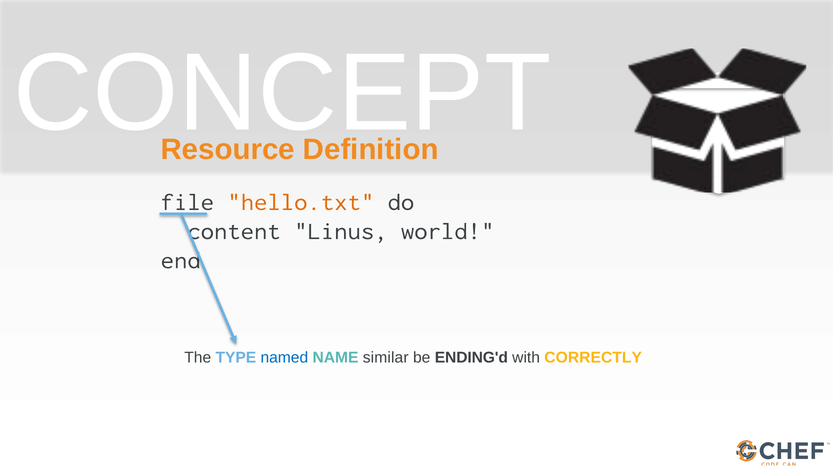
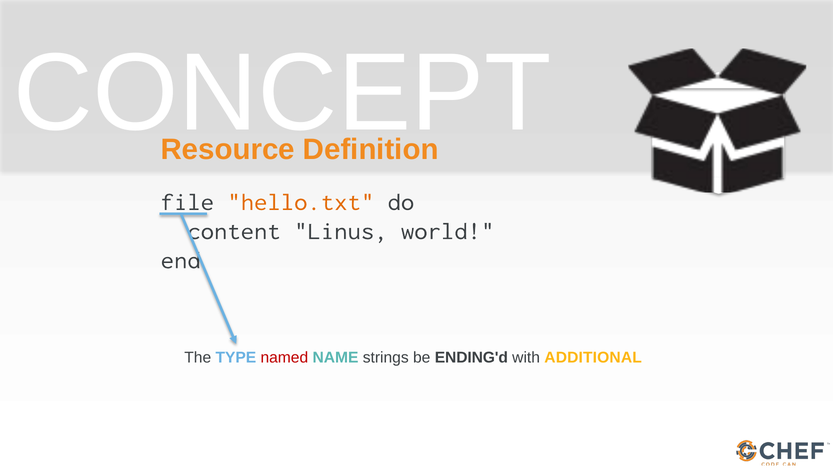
named colour: blue -> red
similar: similar -> strings
CORRECTLY: CORRECTLY -> ADDITIONAL
